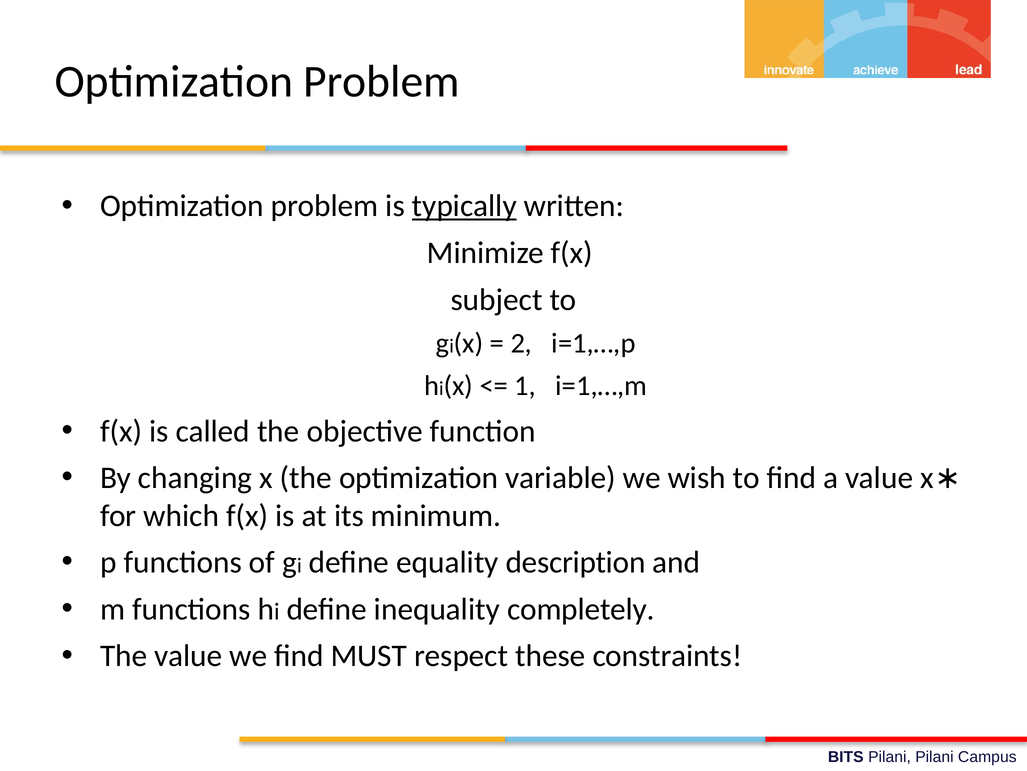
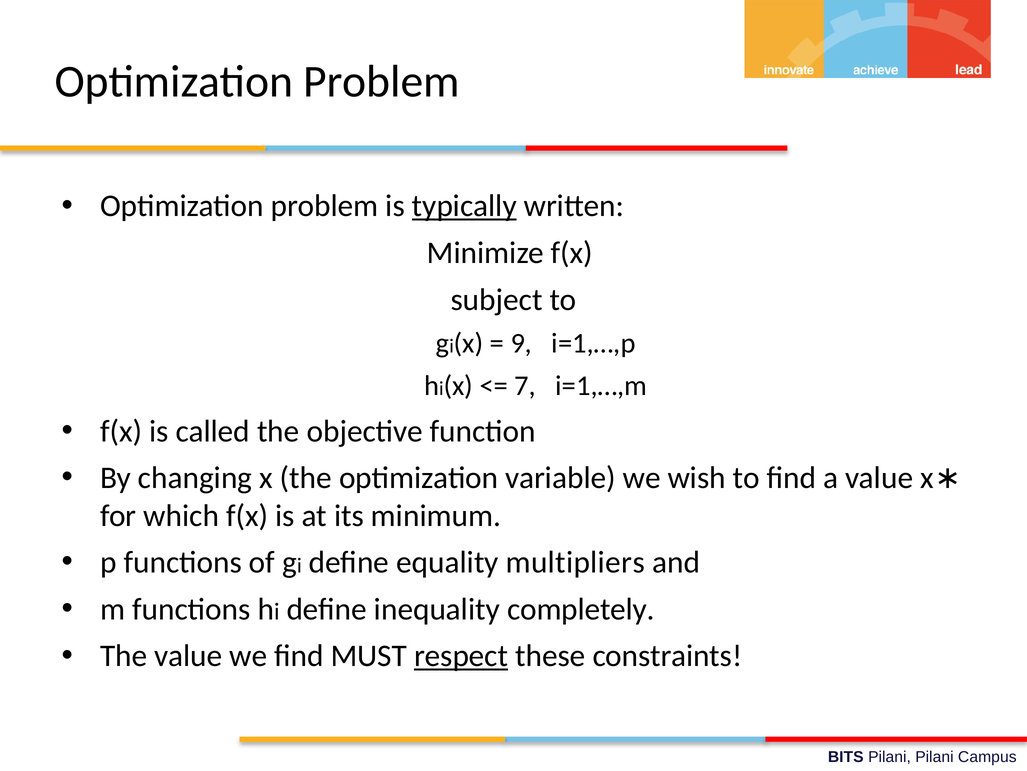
2: 2 -> 9
1: 1 -> 7
description: description -> multipliers
respect underline: none -> present
